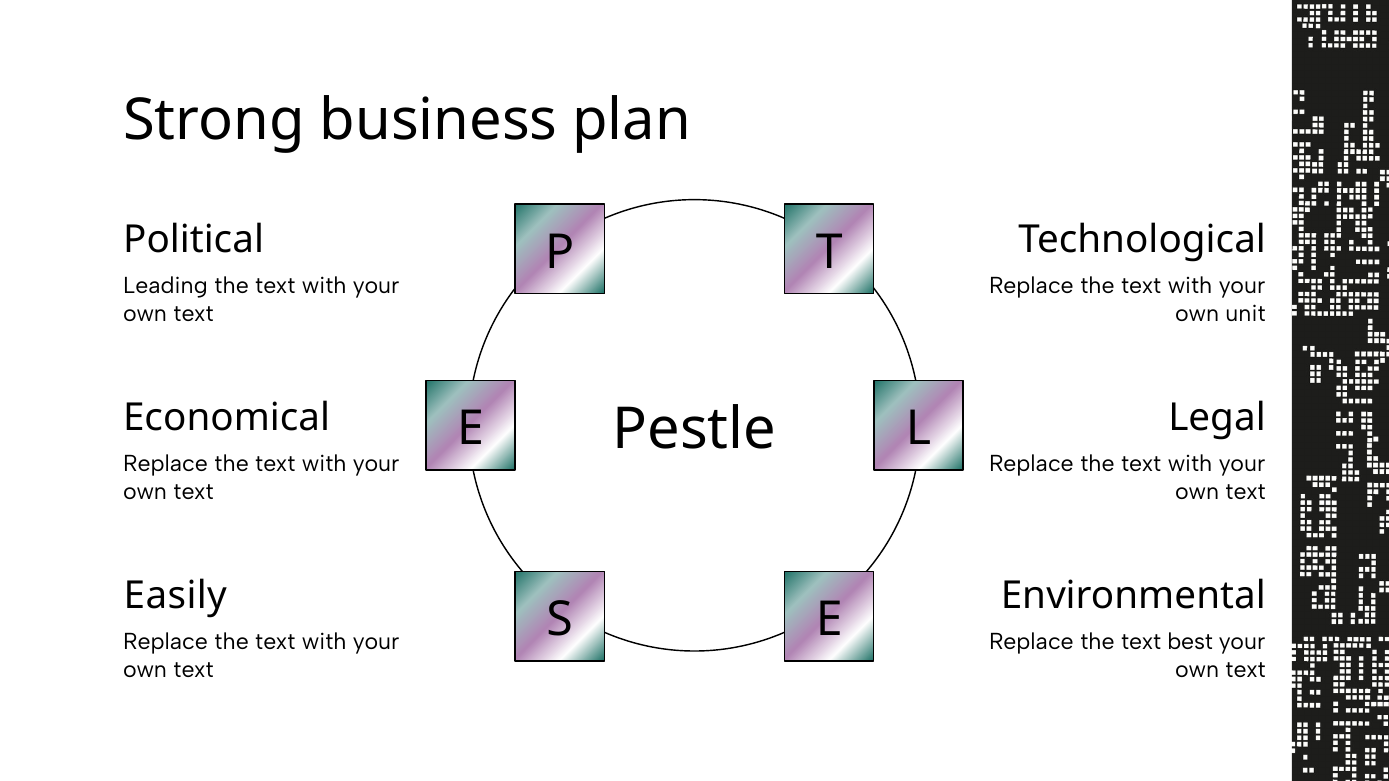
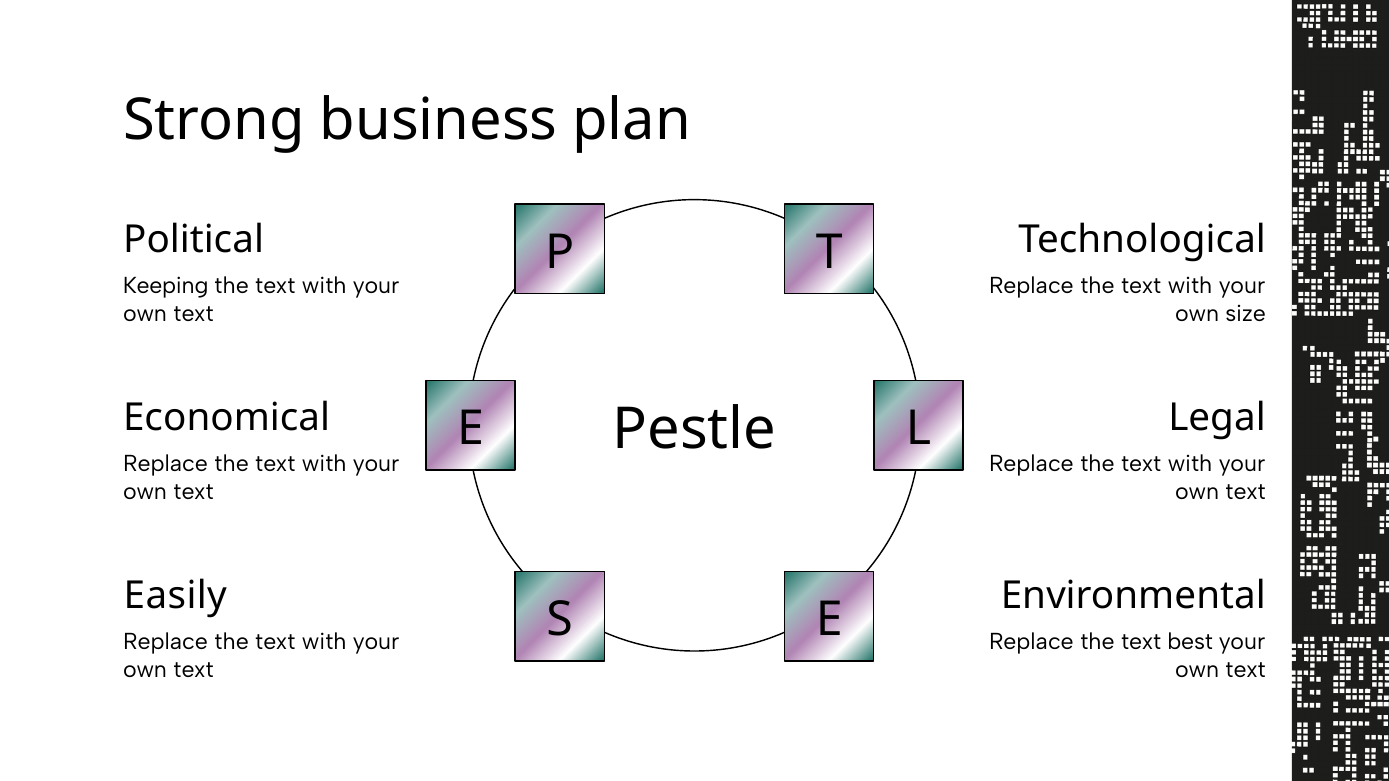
Leading: Leading -> Keeping
unit: unit -> size
